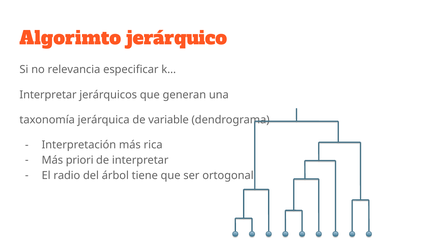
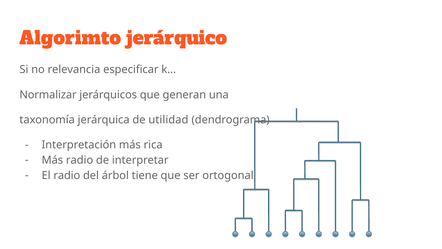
Interpretar at (48, 95): Interpretar -> Normalizar
variable: variable -> utilidad
Más priori: priori -> radio
